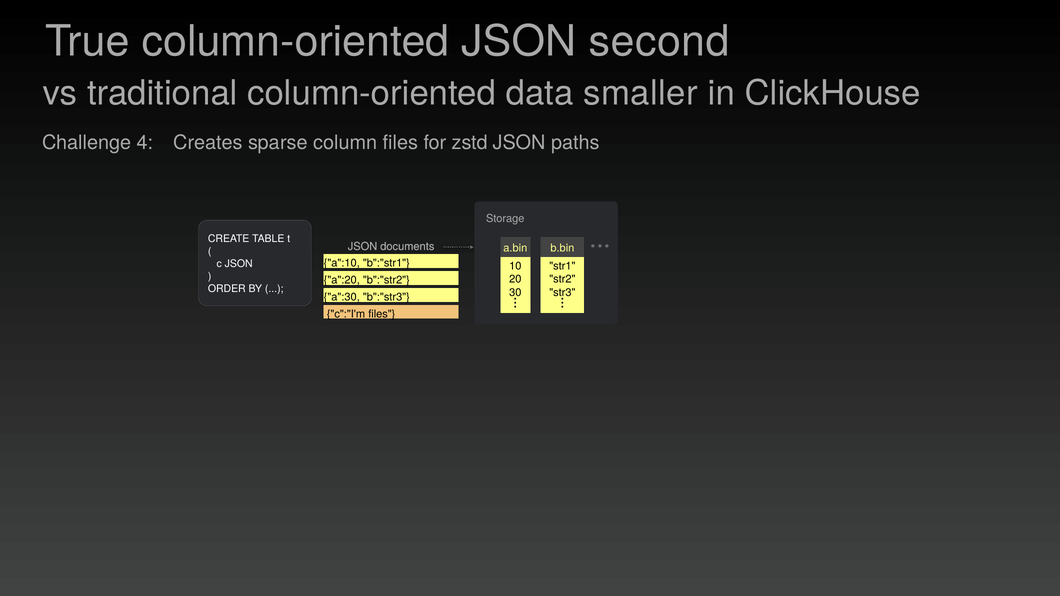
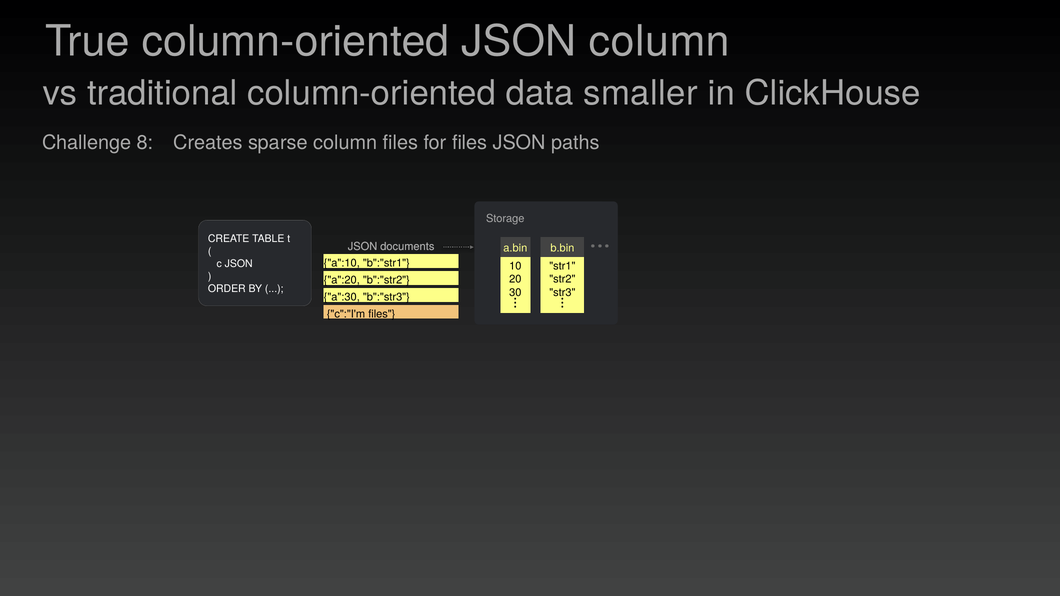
JSON second: second -> column
4: 4 -> 8
for zstd: zstd -> files
